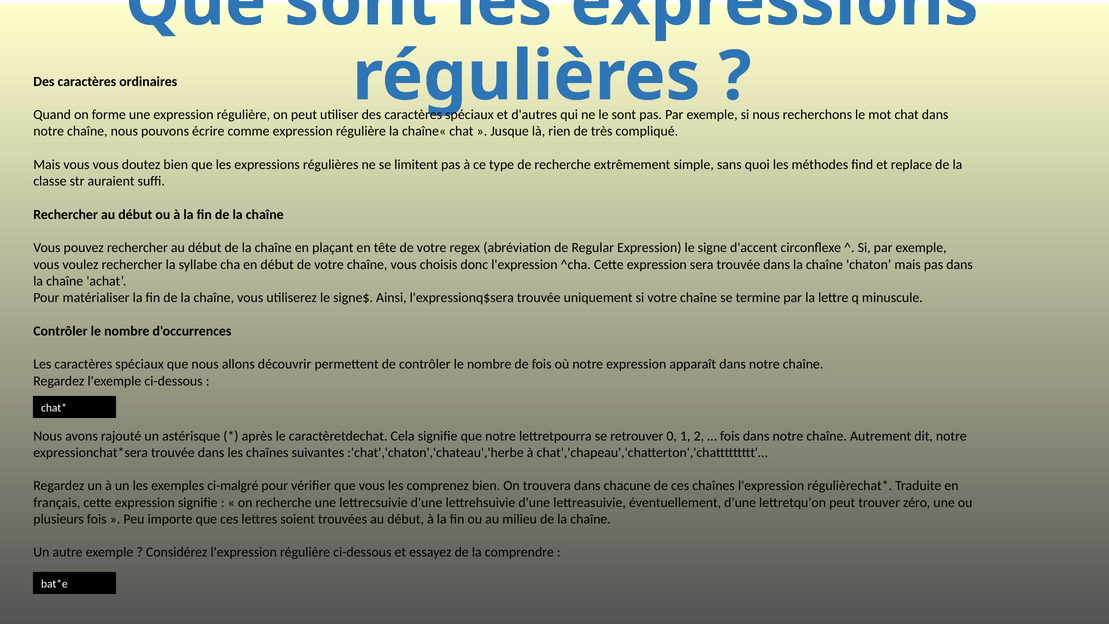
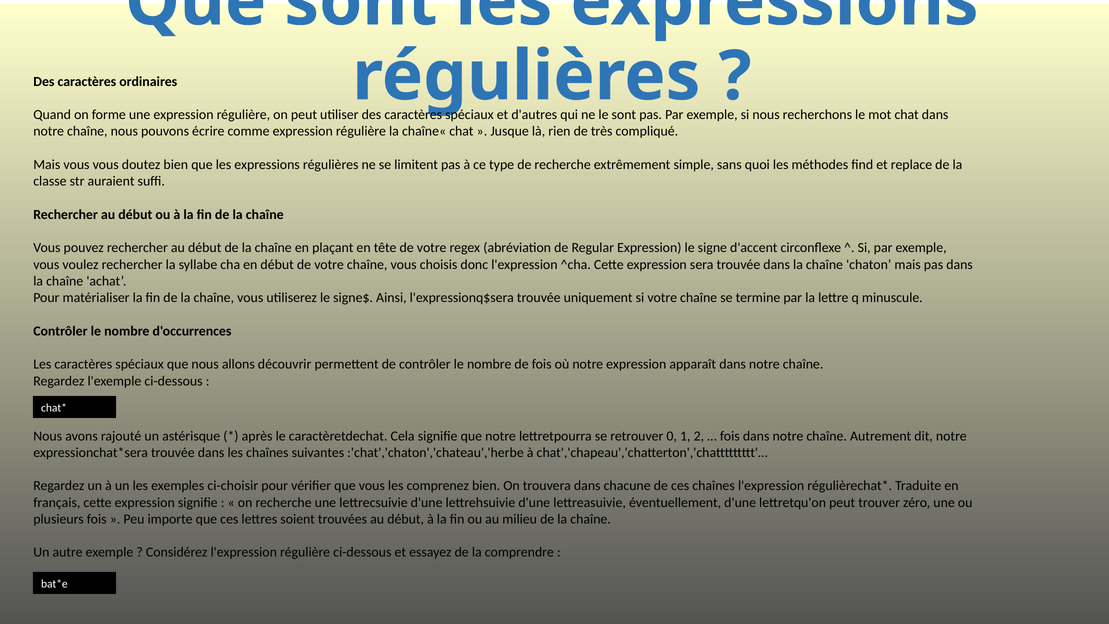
ci-malgré: ci-malgré -> ci-choisir
